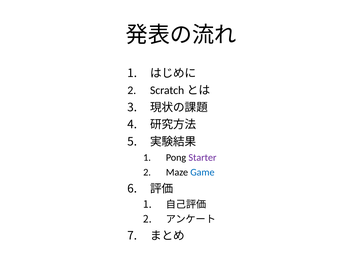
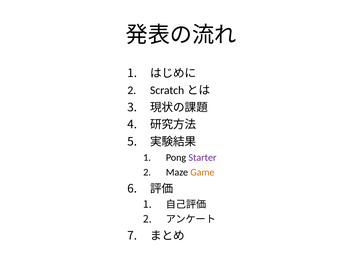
Game colour: blue -> orange
